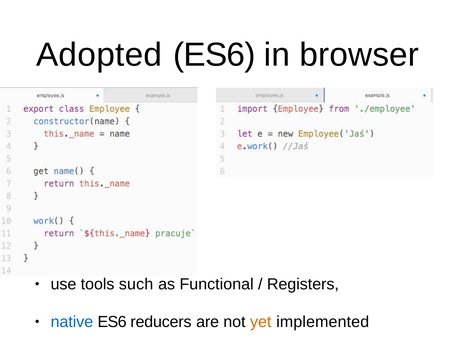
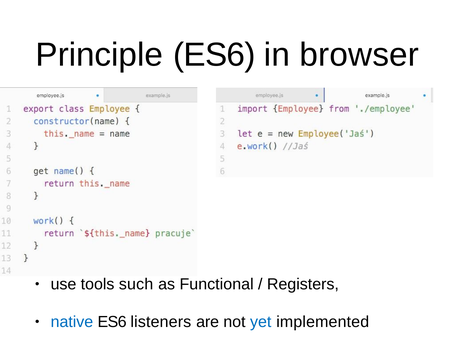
Adopted: Adopted -> Principle
reducers: reducers -> listeners
yet colour: orange -> blue
